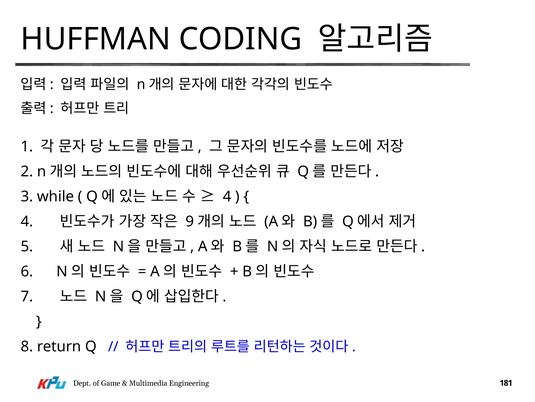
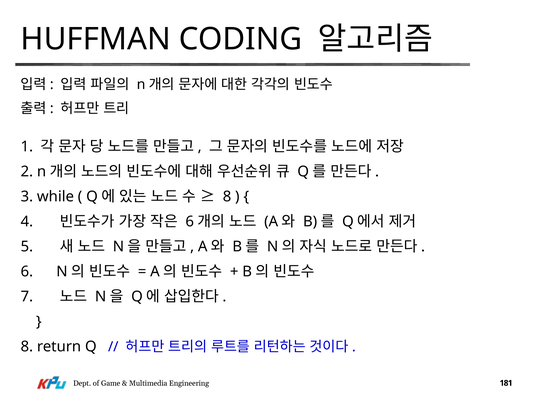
4 at (227, 196): 4 -> 8
9 at (190, 221): 9 -> 6
